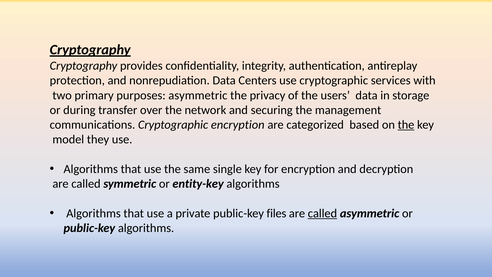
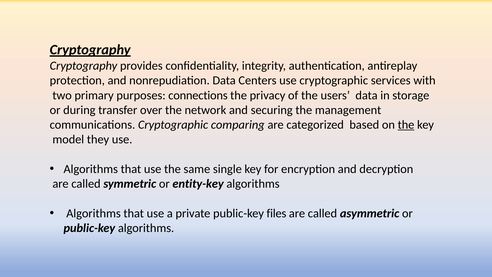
purposes asymmetric: asymmetric -> connections
Cryptographic encryption: encryption -> comparing
called at (322, 213) underline: present -> none
